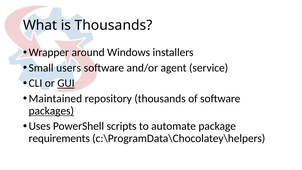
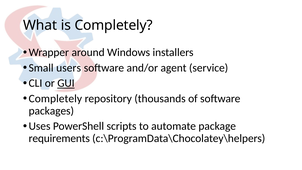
is Thousands: Thousands -> Completely
Maintained at (55, 99): Maintained -> Completely
packages underline: present -> none
